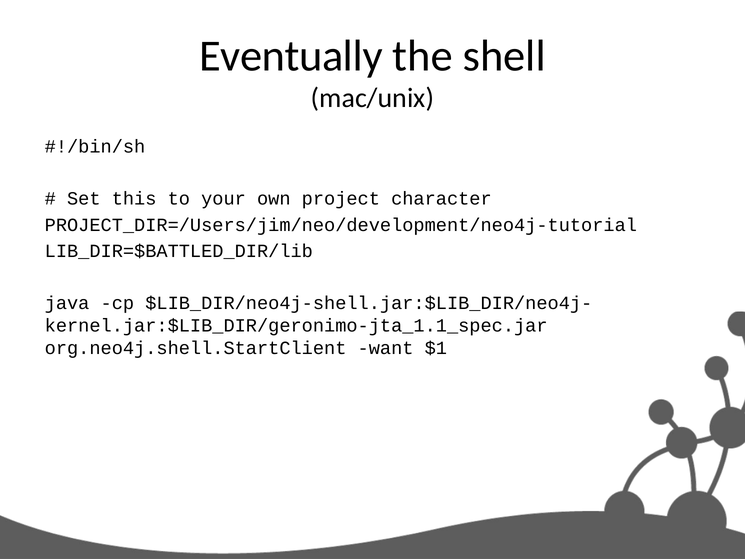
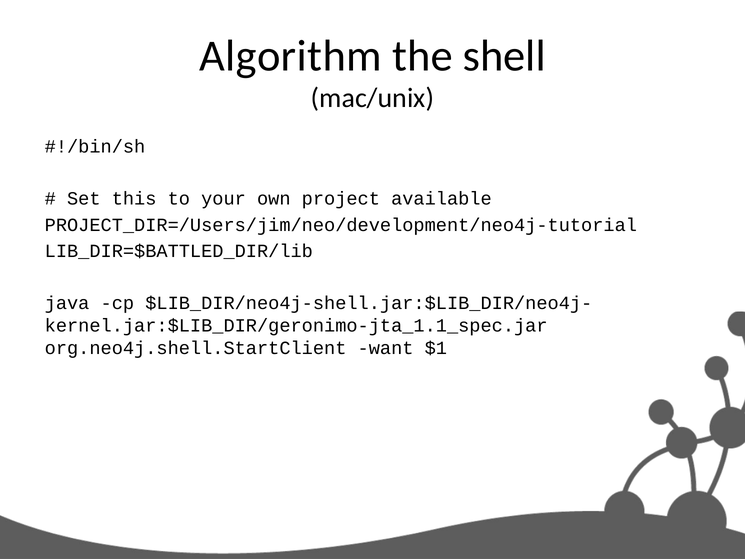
Eventually: Eventually -> Algorithm
character: character -> available
